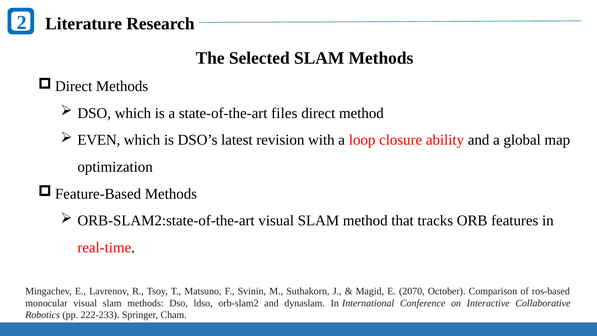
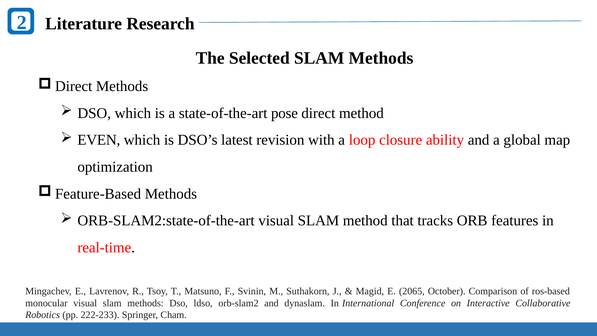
files: files -> pose
2070: 2070 -> 2065
